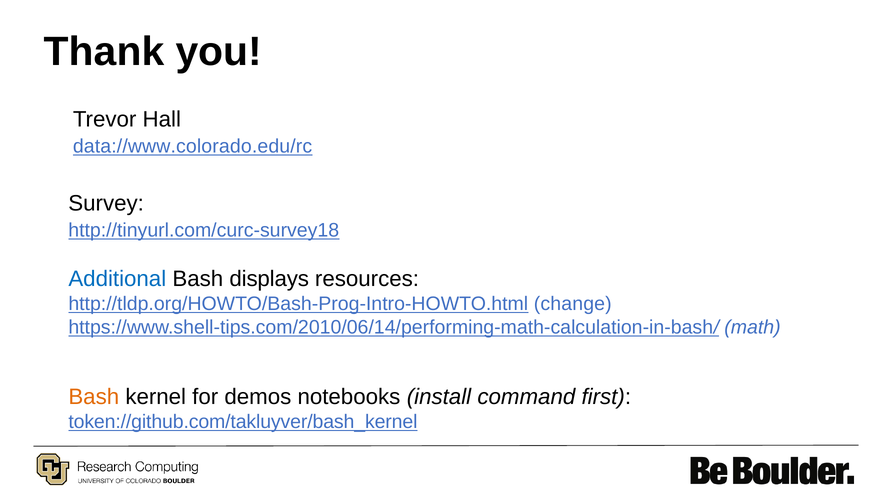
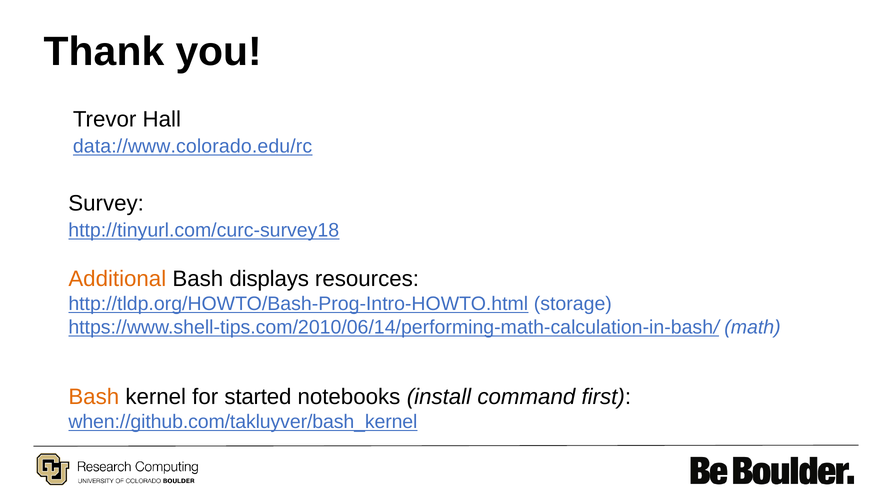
Additional colour: blue -> orange
change: change -> storage
demos: demos -> started
token://github.com/takluyver/bash_kernel: token://github.com/takluyver/bash_kernel -> when://github.com/takluyver/bash_kernel
